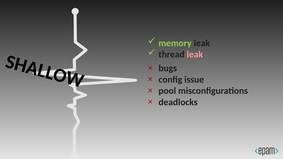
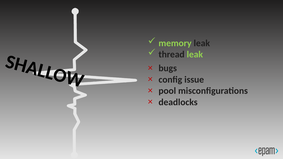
leak at (195, 55) colour: pink -> light green
